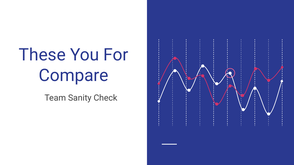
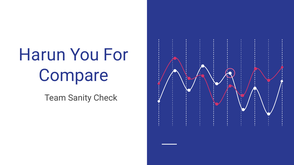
These: These -> Harun
